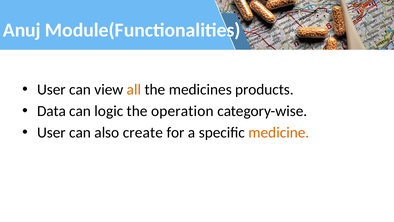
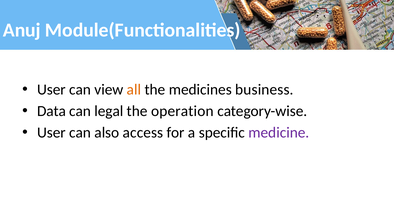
products: products -> business
logic: logic -> legal
create: create -> access
medicine colour: orange -> purple
